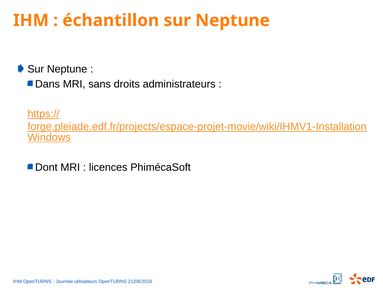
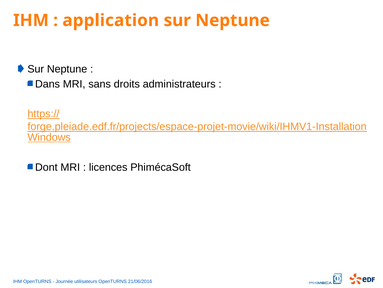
échantillon: échantillon -> application
